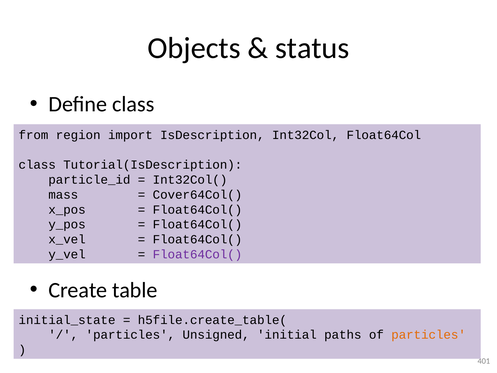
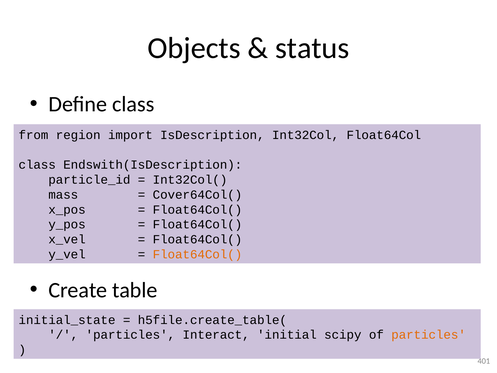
Tutorial(IsDescription: Tutorial(IsDescription -> Endswith(IsDescription
Float64Col( at (197, 254) colour: purple -> orange
Unsigned: Unsigned -> Interact
paths: paths -> scipy
